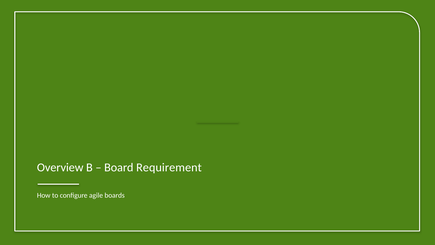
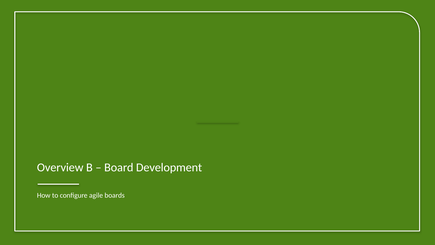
Requirement: Requirement -> Development
